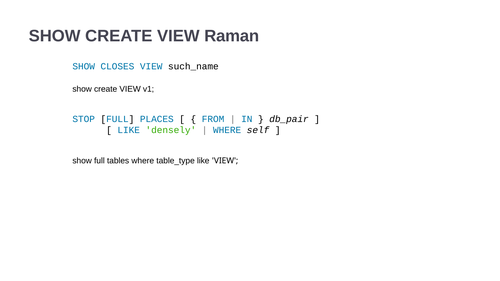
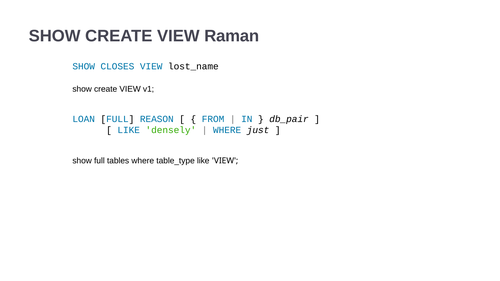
such_name: such_name -> lost_name
STOP: STOP -> LOAN
PLACES: PLACES -> REASON
self: self -> just
